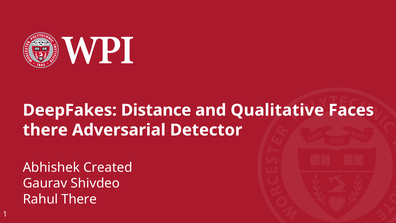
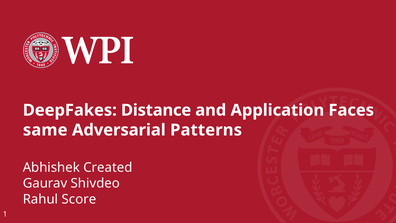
Qualitative: Qualitative -> Application
there at (45, 130): there -> same
Detector: Detector -> Patterns
Rahul There: There -> Score
